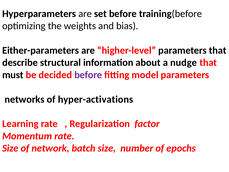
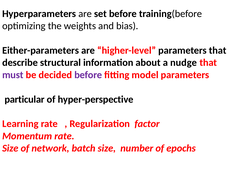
must colour: black -> purple
networks: networks -> particular
hyper-activations: hyper-activations -> hyper-perspective
